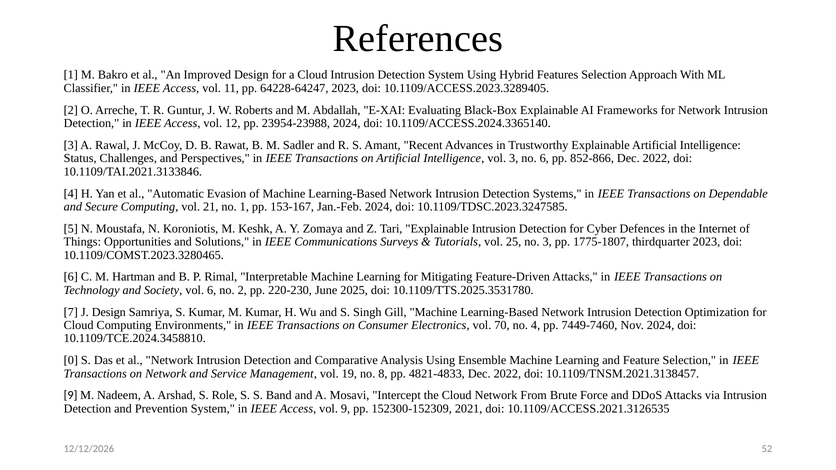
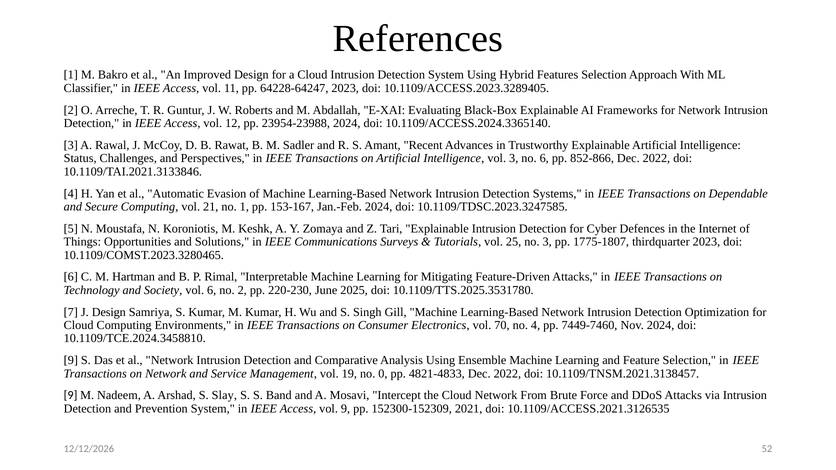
0 at (71, 361): 0 -> 9
8: 8 -> 0
Role: Role -> Slay
